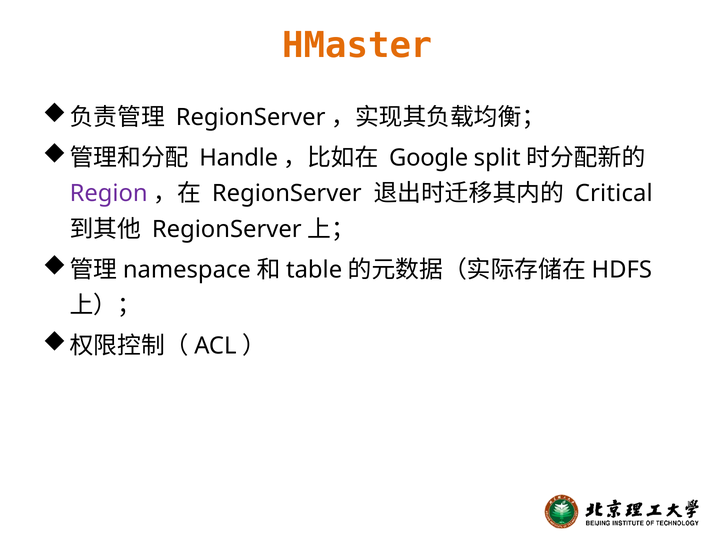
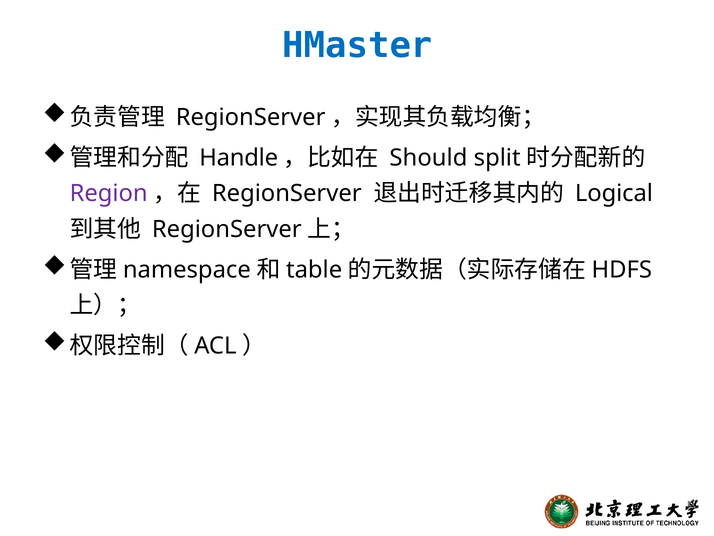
HMaster colour: orange -> blue
Google: Google -> Should
Critical: Critical -> Logical
